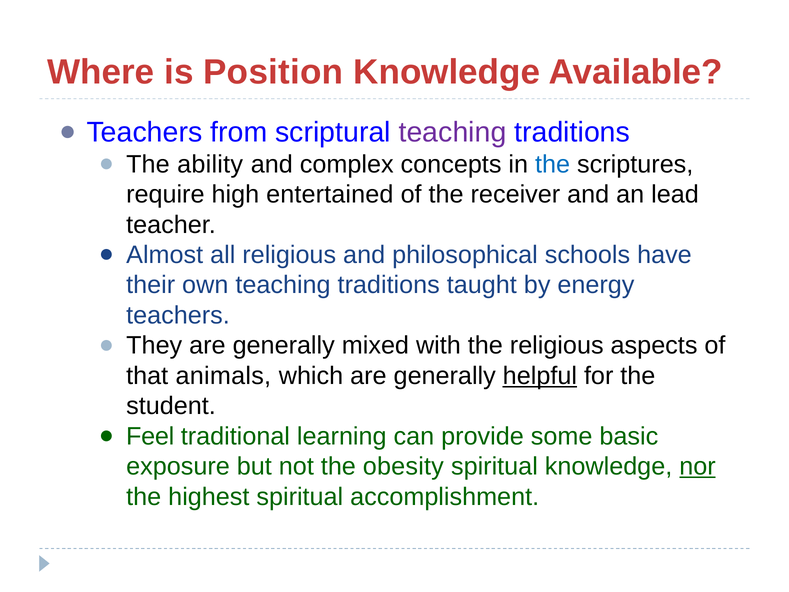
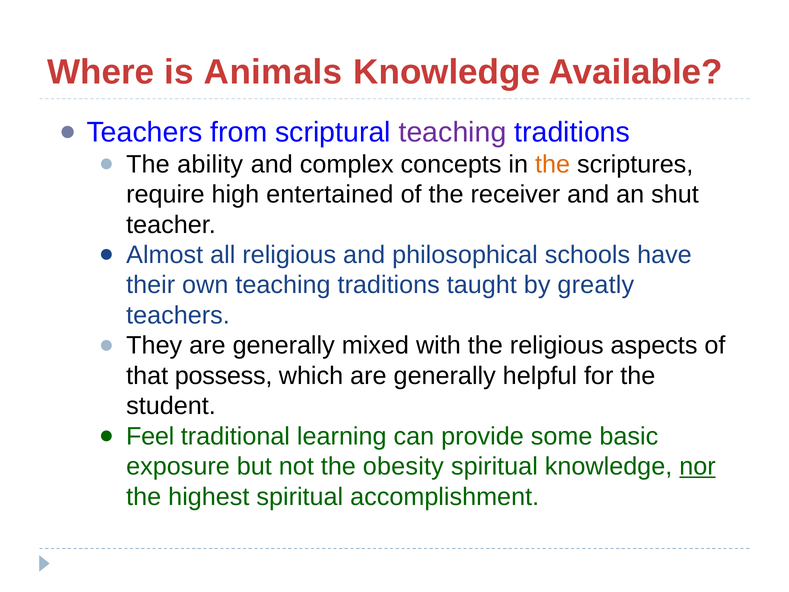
Position: Position -> Animals
the at (553, 164) colour: blue -> orange
lead: lead -> shut
energy: energy -> greatly
animals: animals -> possess
helpful underline: present -> none
